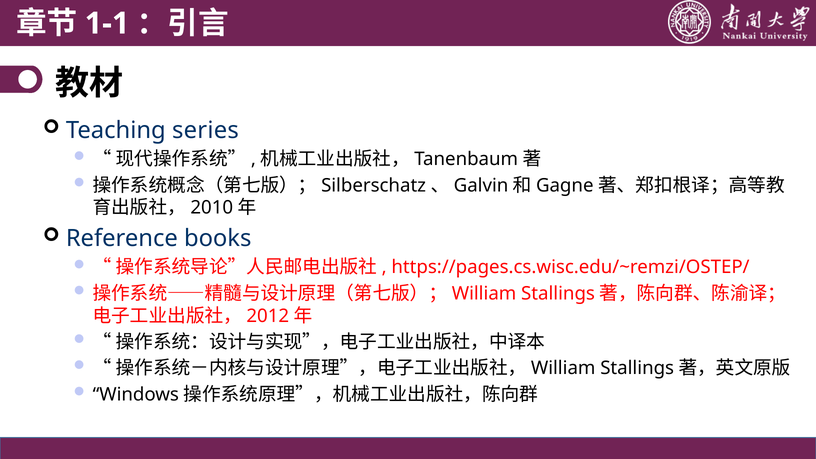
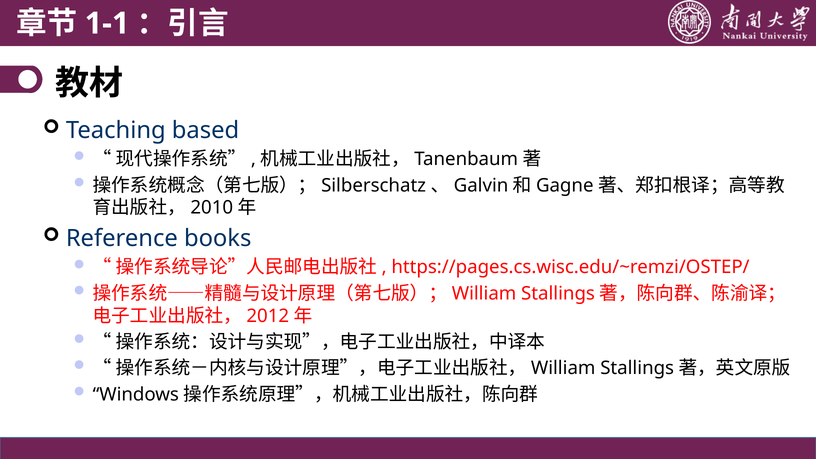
series: series -> based
